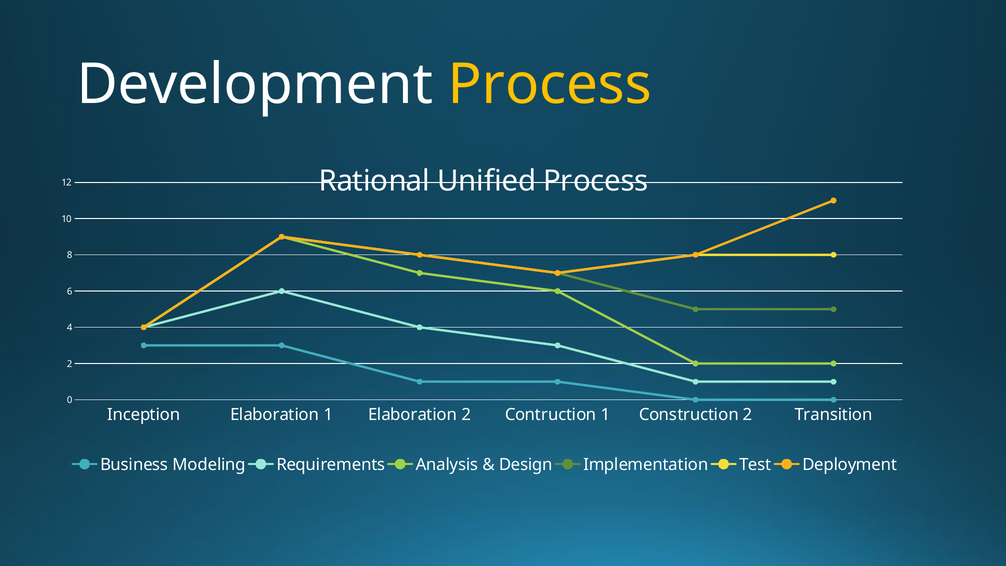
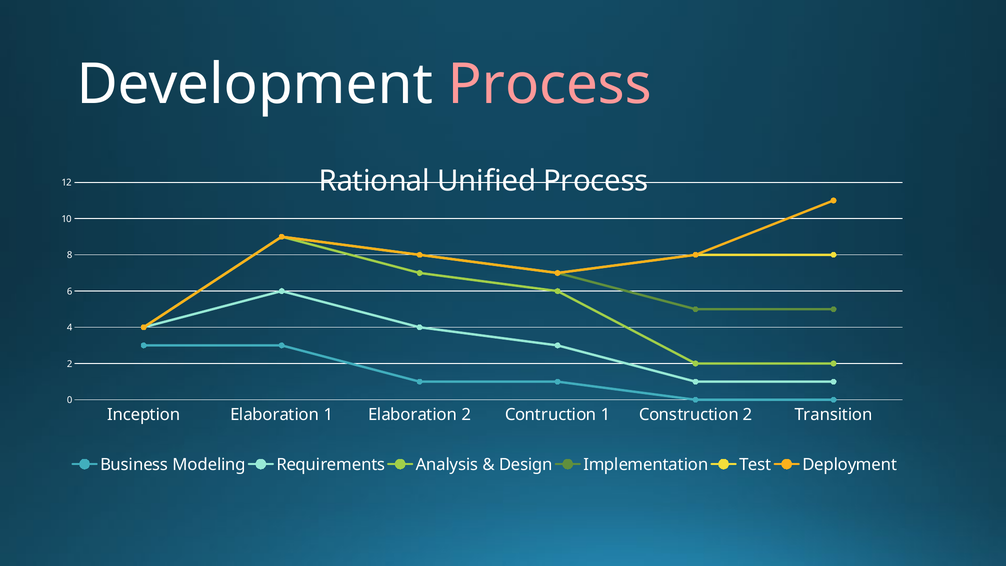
Process at (550, 84) colour: yellow -> pink
